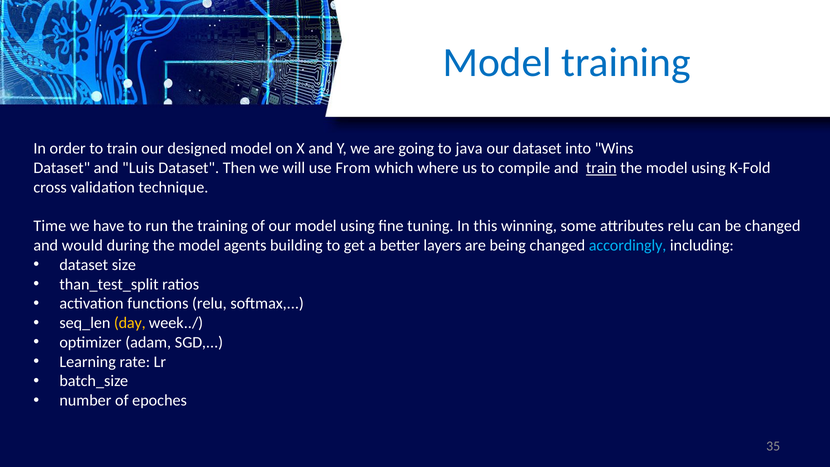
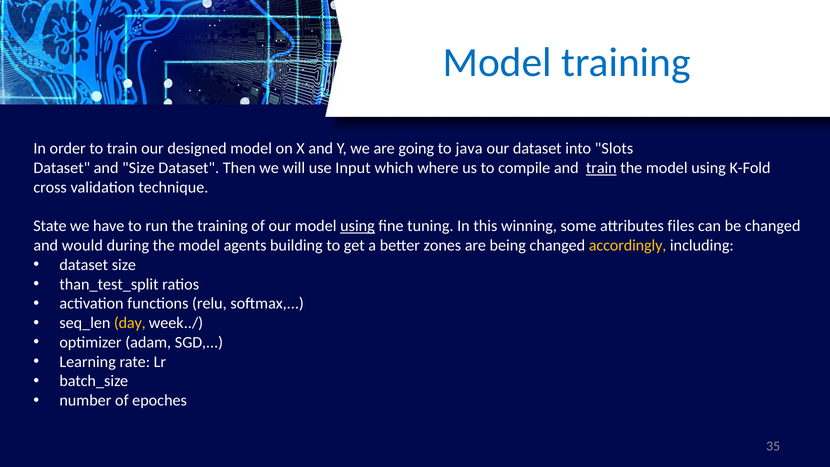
Wins: Wins -> Slots
and Luis: Luis -> Size
From: From -> Input
Time: Time -> State
using at (358, 226) underline: none -> present
attributes relu: relu -> files
layers: layers -> zones
accordingly colour: light blue -> yellow
